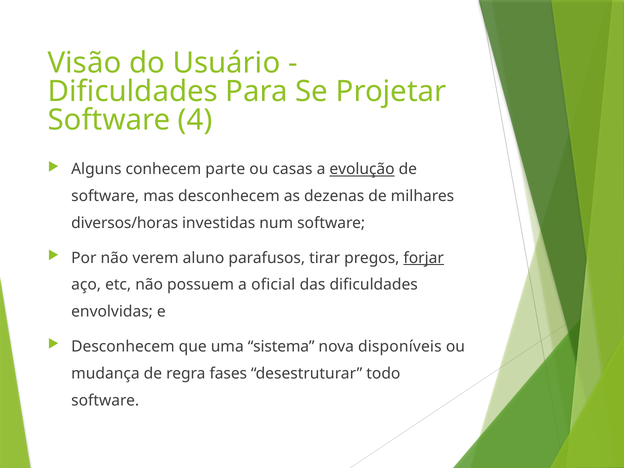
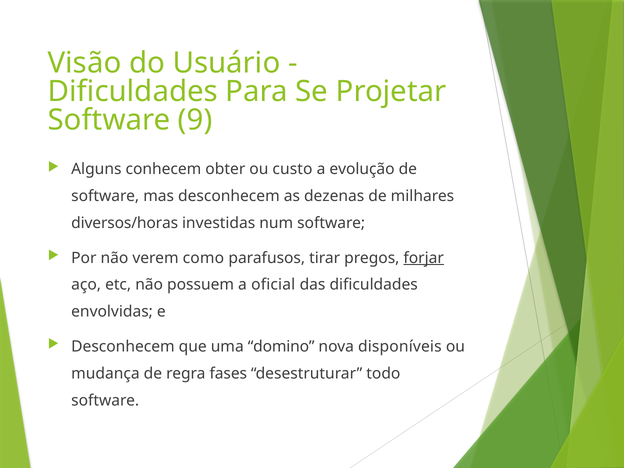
4: 4 -> 9
parte: parte -> obter
casas: casas -> custo
evolução underline: present -> none
aluno: aluno -> como
sistema: sistema -> domino
